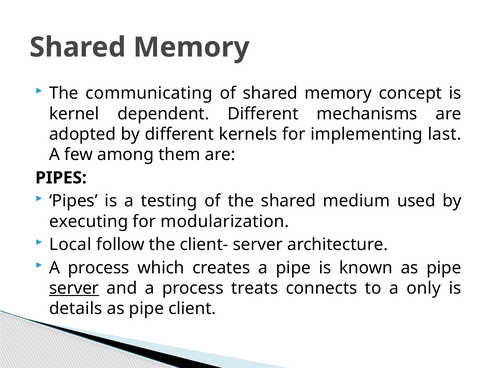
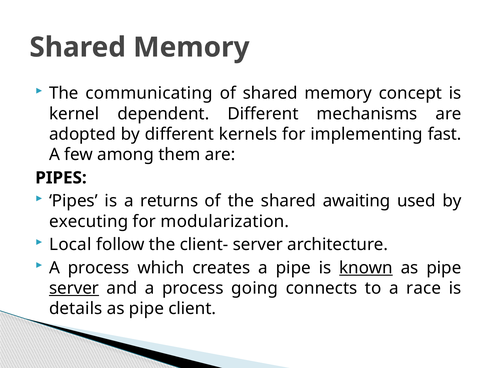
last: last -> fast
testing: testing -> returns
medium: medium -> awaiting
known underline: none -> present
treats: treats -> going
only: only -> race
